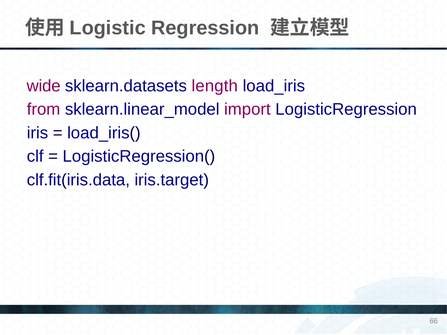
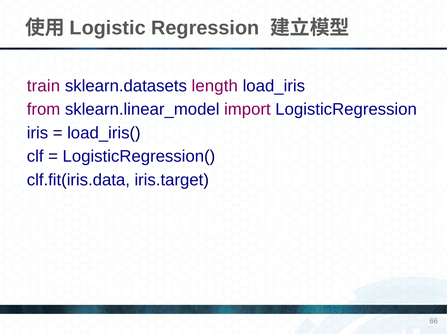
wide: wide -> train
